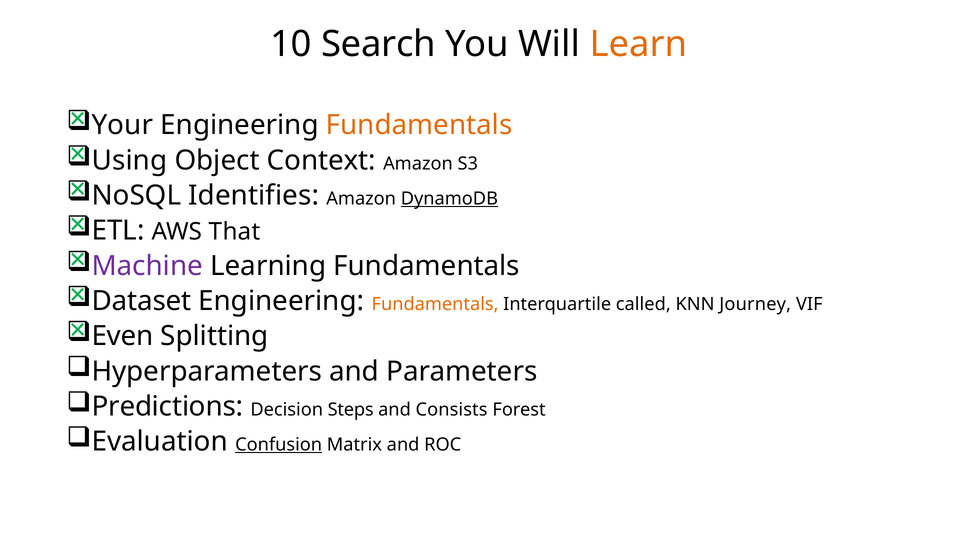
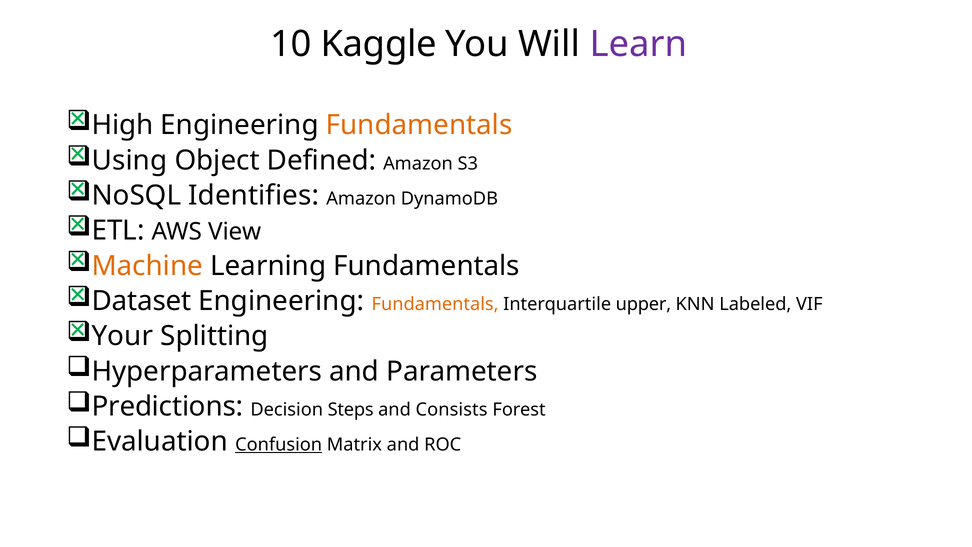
Search: Search -> Kaggle
Learn colour: orange -> purple
Your: Your -> High
Context: Context -> Defined
DynamoDB underline: present -> none
That: That -> View
Machine colour: purple -> orange
called: called -> upper
Journey: Journey -> Labeled
Even: Even -> Your
